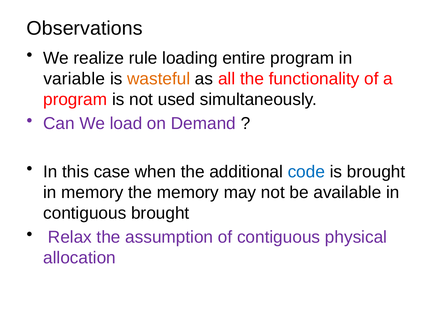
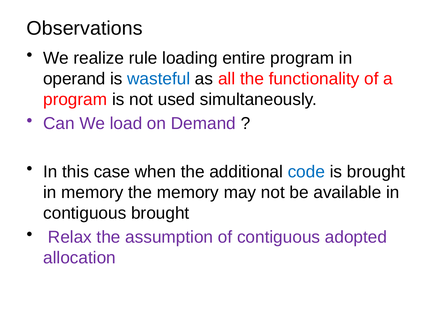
variable: variable -> operand
wasteful colour: orange -> blue
physical: physical -> adopted
